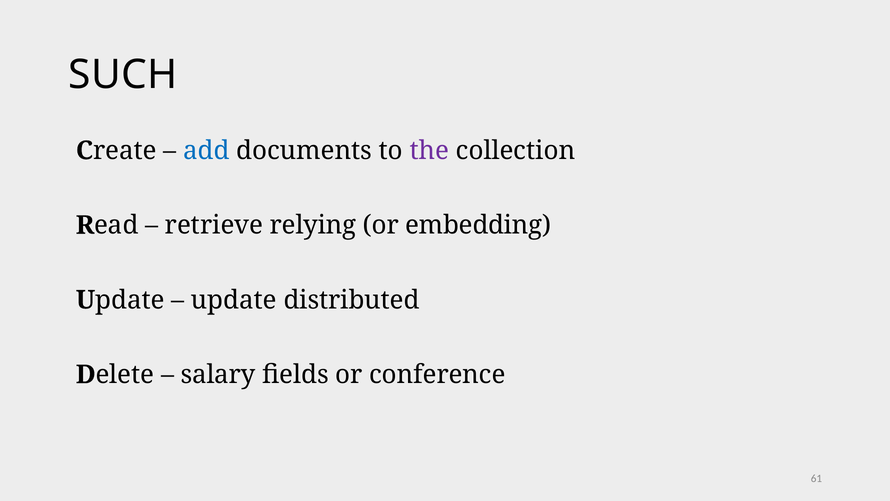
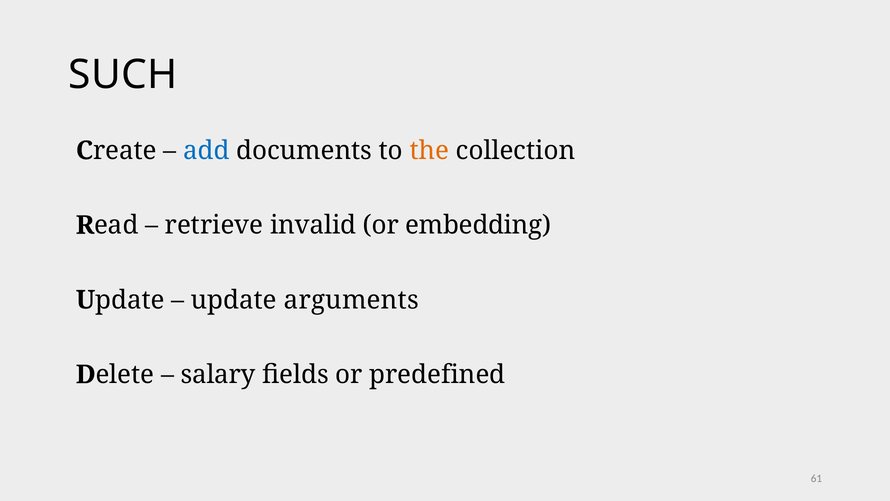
the colour: purple -> orange
relying: relying -> invalid
distributed: distributed -> arguments
conference: conference -> predefined
